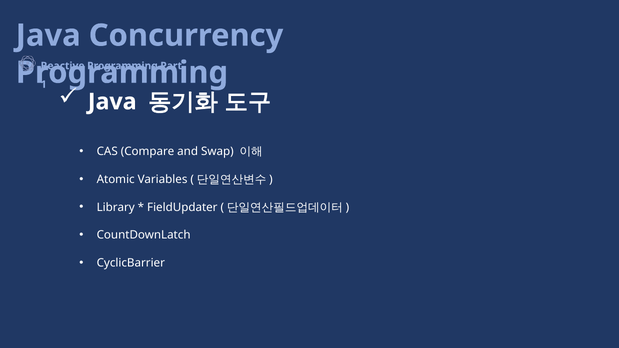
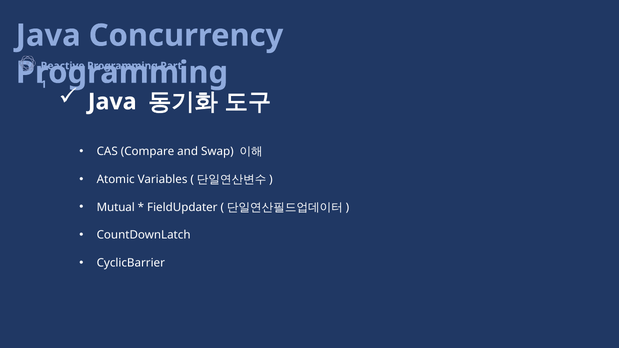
Library: Library -> Mutual
